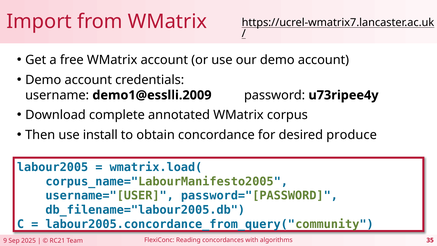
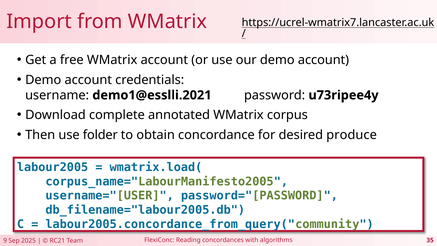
demo1@esslli.2009: demo1@esslli.2009 -> demo1@esslli.2021
install: install -> folder
